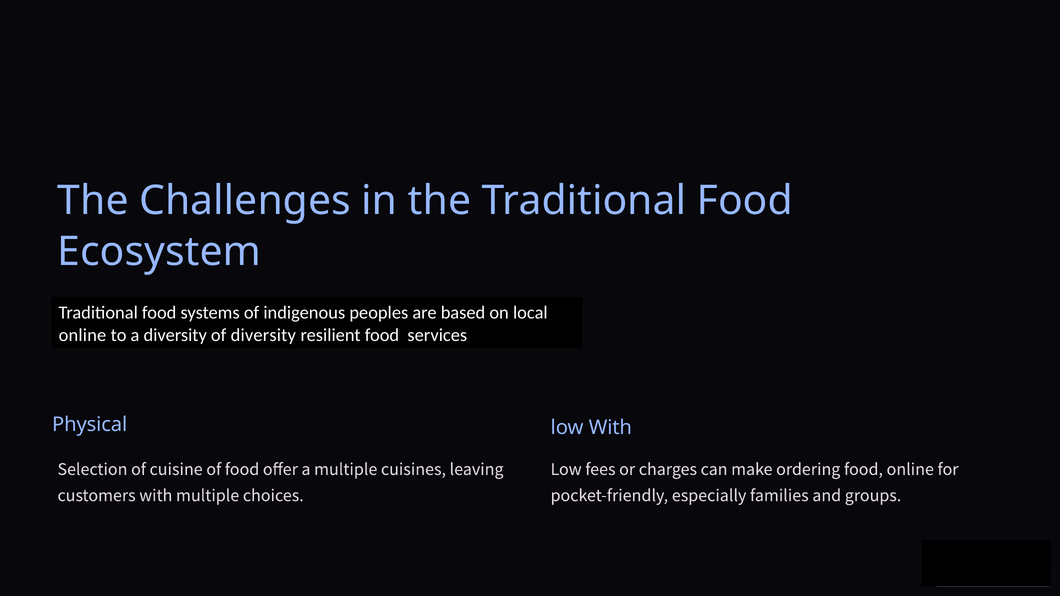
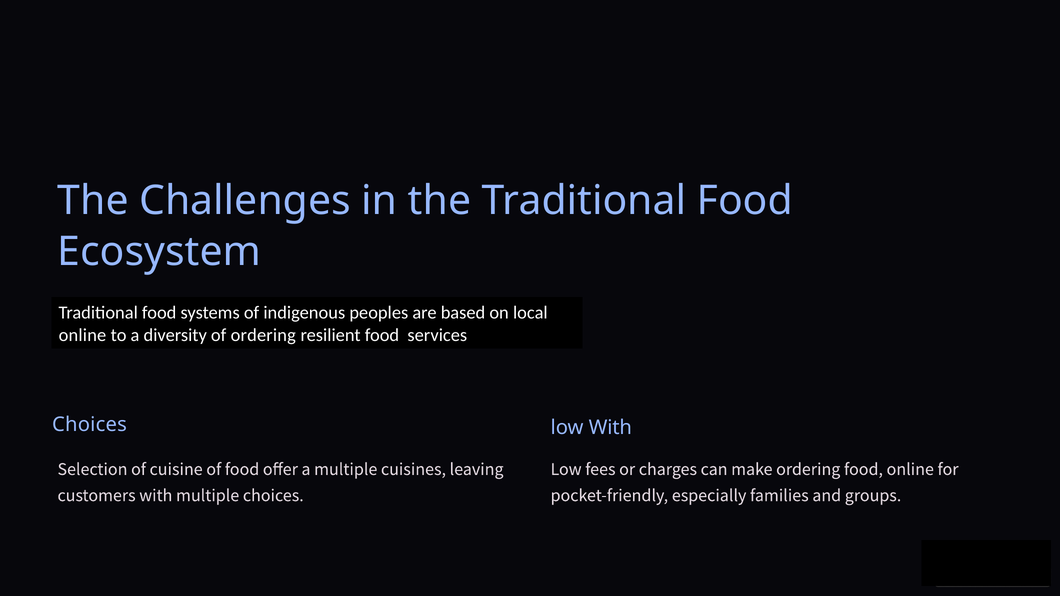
of diversity: diversity -> ordering
Physical at (90, 425): Physical -> Choices
